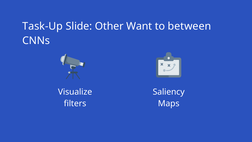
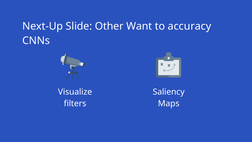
Task-Up: Task-Up -> Next-Up
between: between -> accuracy
